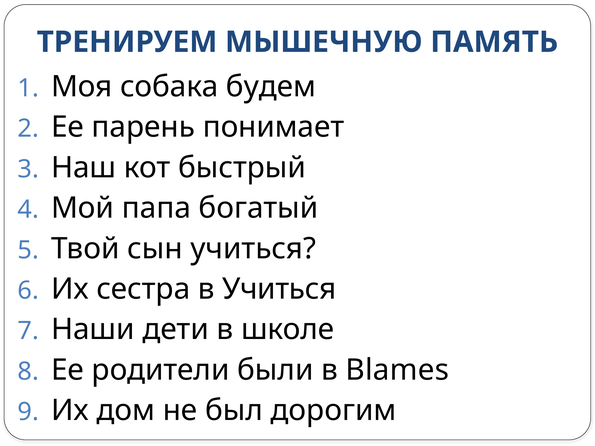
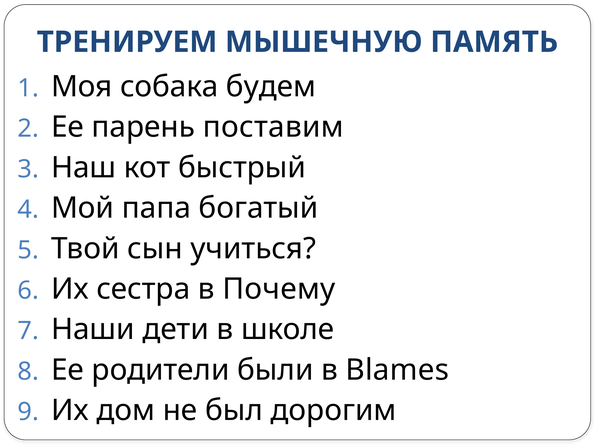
понимает: понимает -> поставим
в Учиться: Учиться -> Почему
